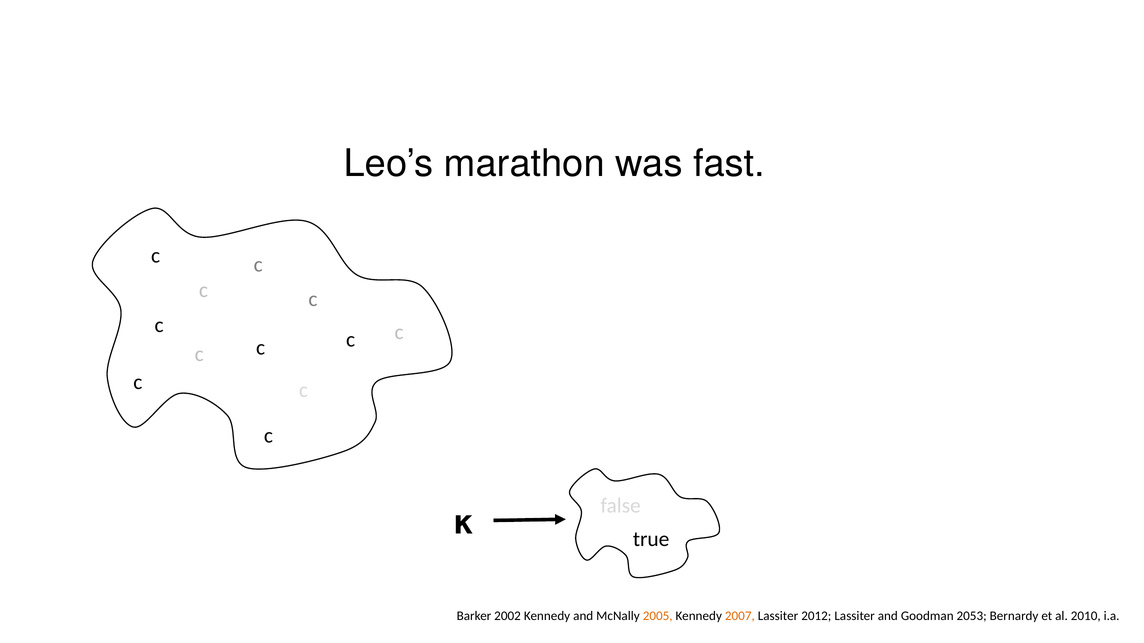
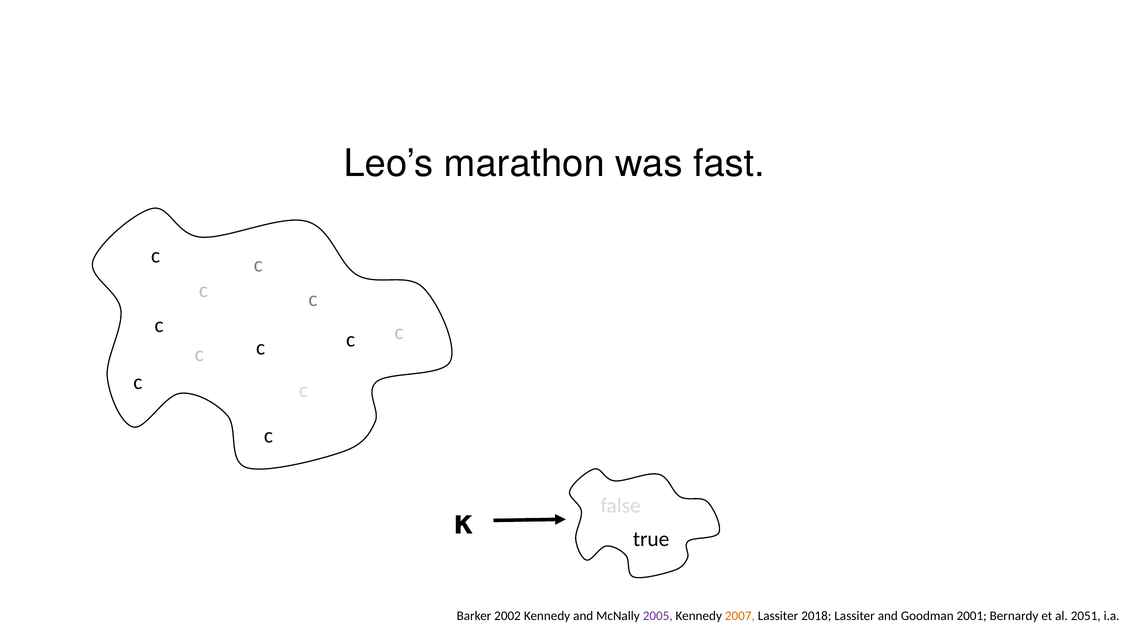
2005 colour: orange -> purple
2012: 2012 -> 2018
2053: 2053 -> 2001
2010: 2010 -> 2051
